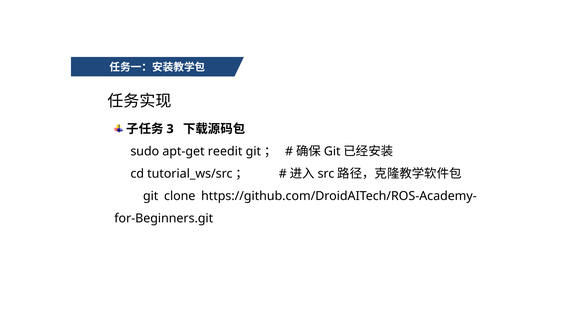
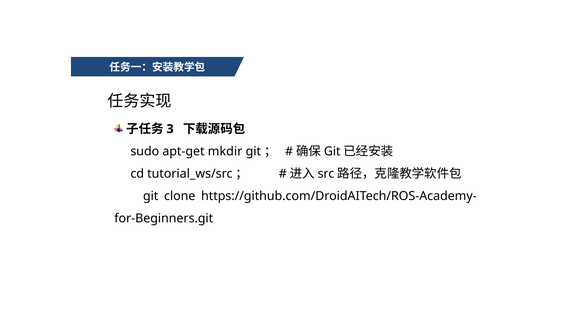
reedit: reedit -> mkdir
